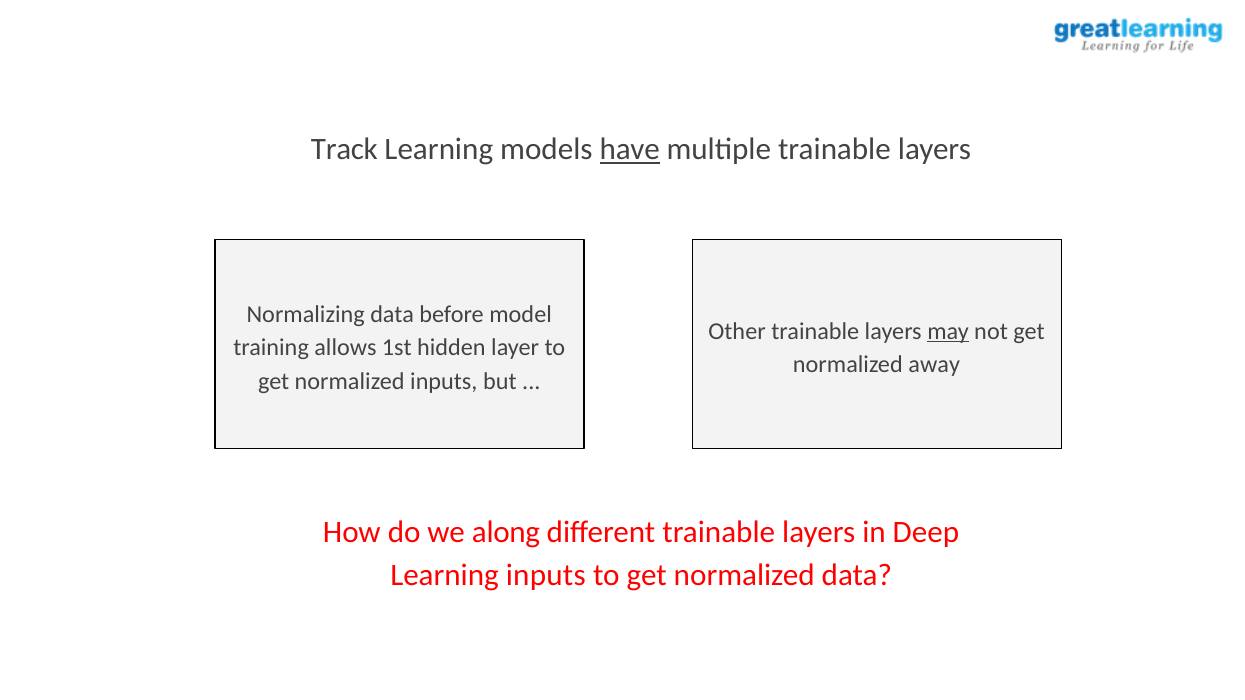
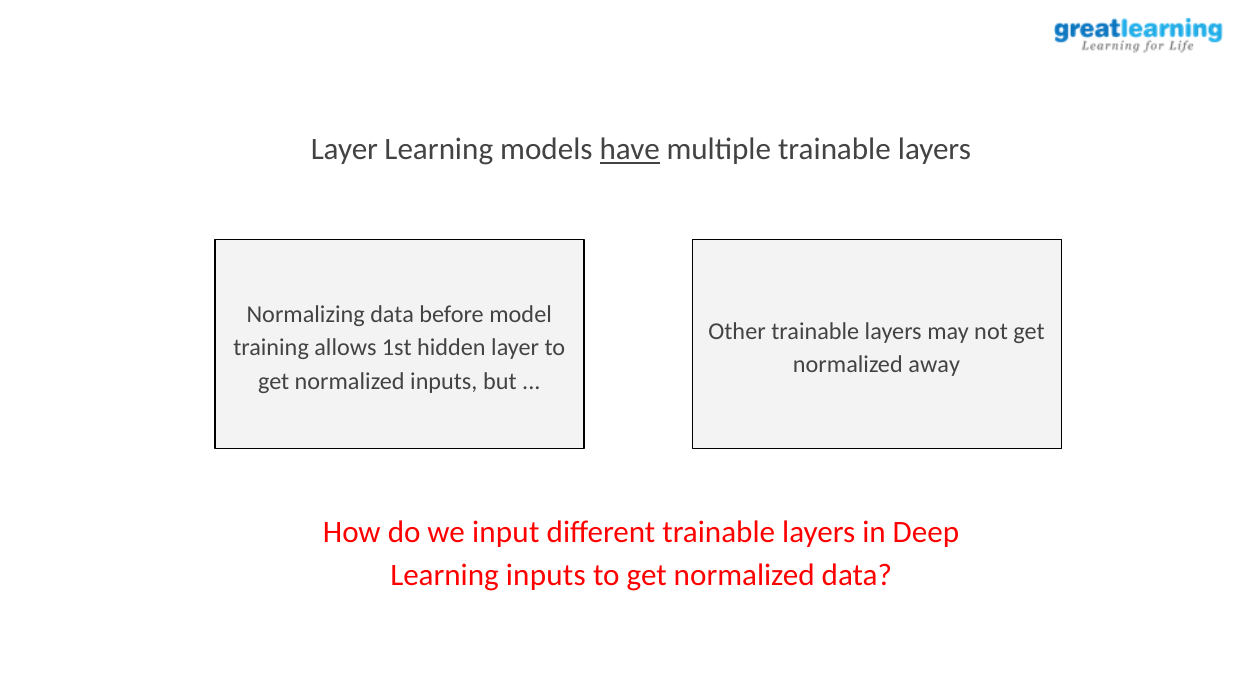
Track at (344, 149): Track -> Layer
may underline: present -> none
along: along -> input
